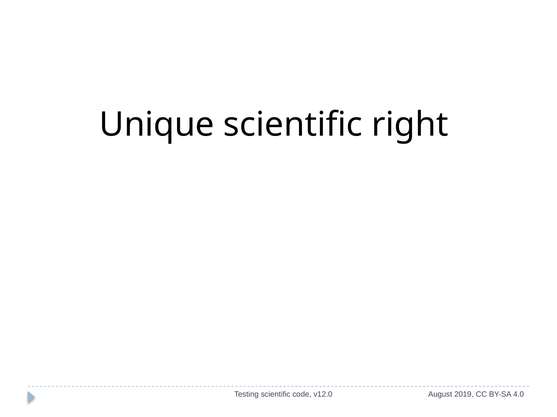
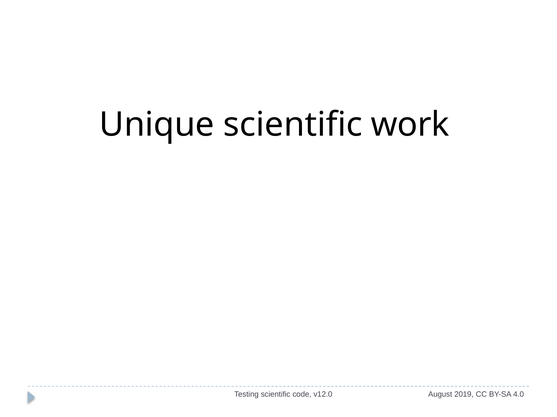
right: right -> work
